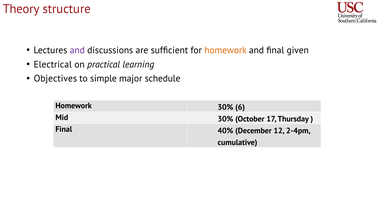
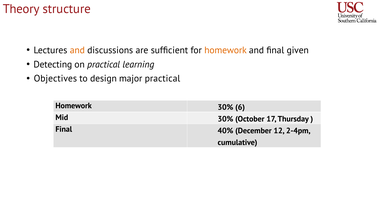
and at (77, 50) colour: purple -> orange
Electrical: Electrical -> Detecting
simple: simple -> design
major schedule: schedule -> practical
